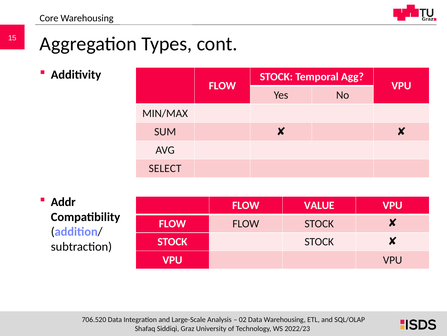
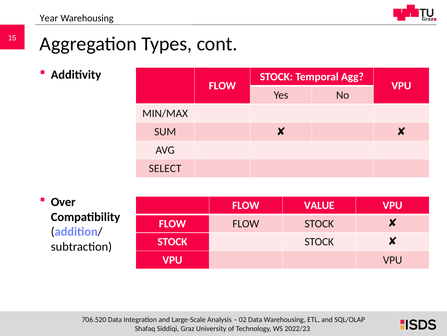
Core: Core -> Year
Addr: Addr -> Over
